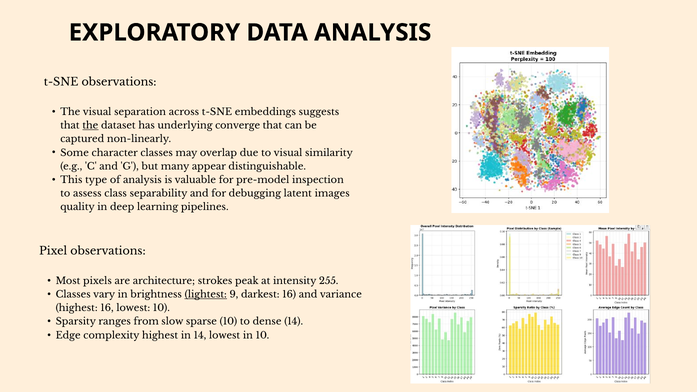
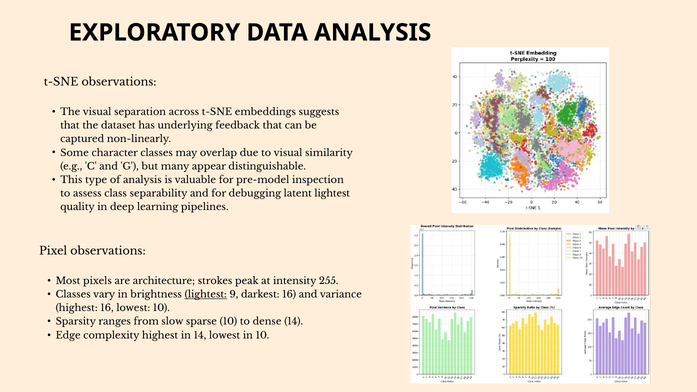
the at (90, 126) underline: present -> none
converge: converge -> feedback
latent images: images -> lightest
